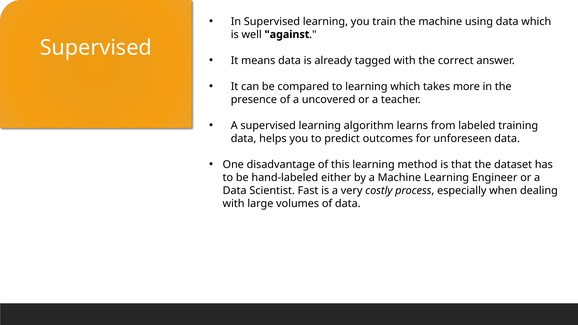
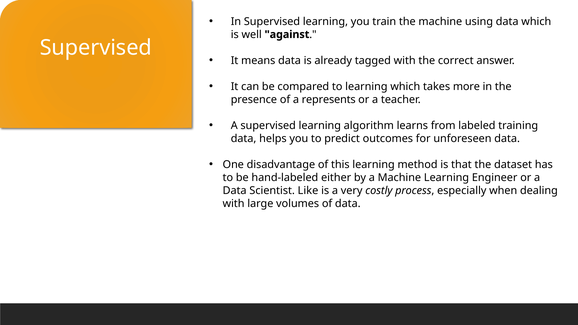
uncovered: uncovered -> represents
Fast: Fast -> Like
